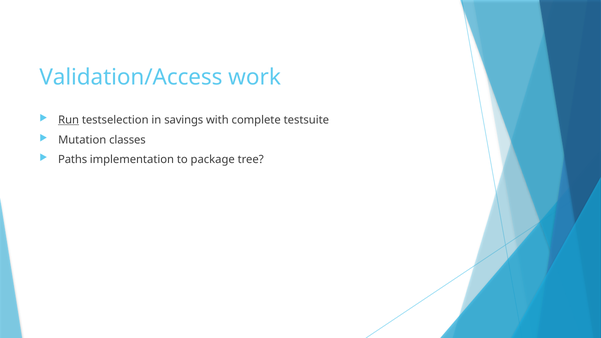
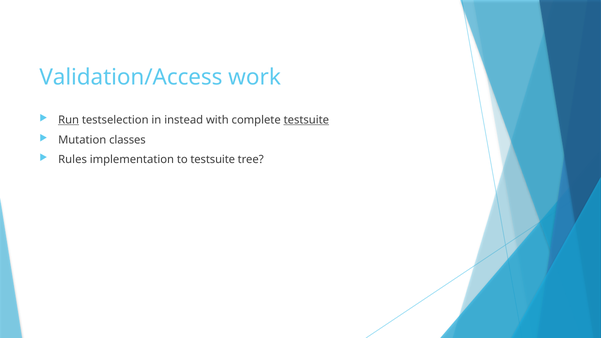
savings: savings -> instead
testsuite at (306, 120) underline: none -> present
Paths: Paths -> Rules
to package: package -> testsuite
